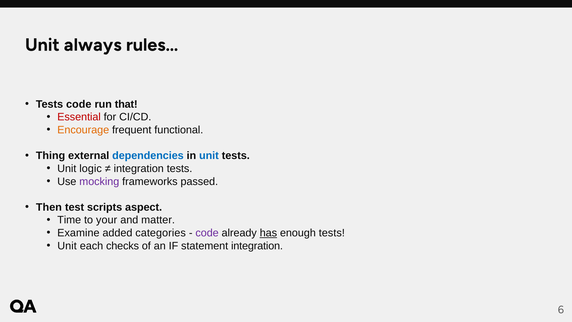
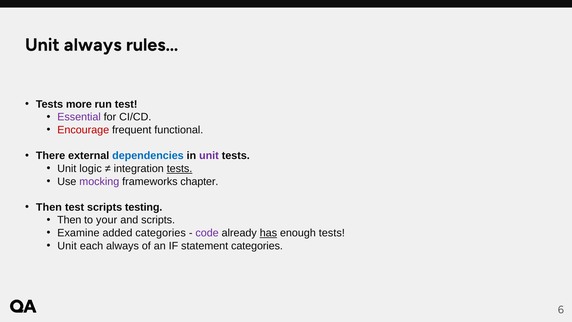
Tests code: code -> more
run that: that -> test
Essential colour: red -> purple
Encourage colour: orange -> red
Thing: Thing -> There
unit at (209, 156) colour: blue -> purple
tests at (180, 168) underline: none -> present
passed: passed -> chapter
aspect: aspect -> testing
Time at (69, 220): Time -> Then
and matter: matter -> scripts
each checks: checks -> always
statement integration: integration -> categories
